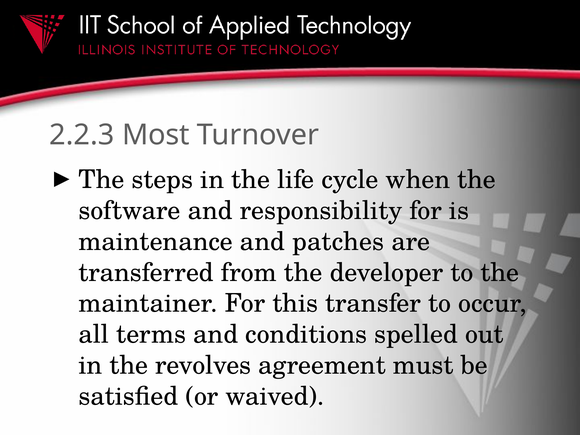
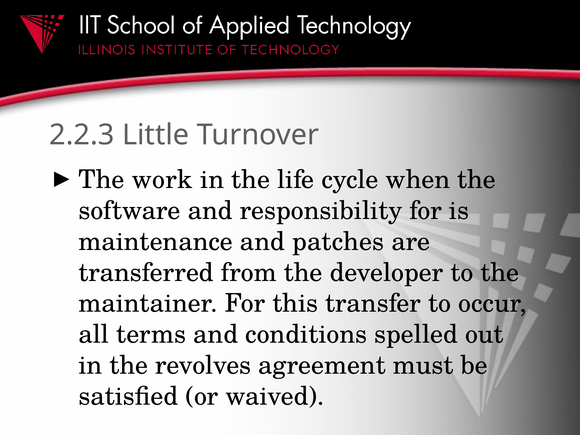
Most: Most -> Little
steps: steps -> work
